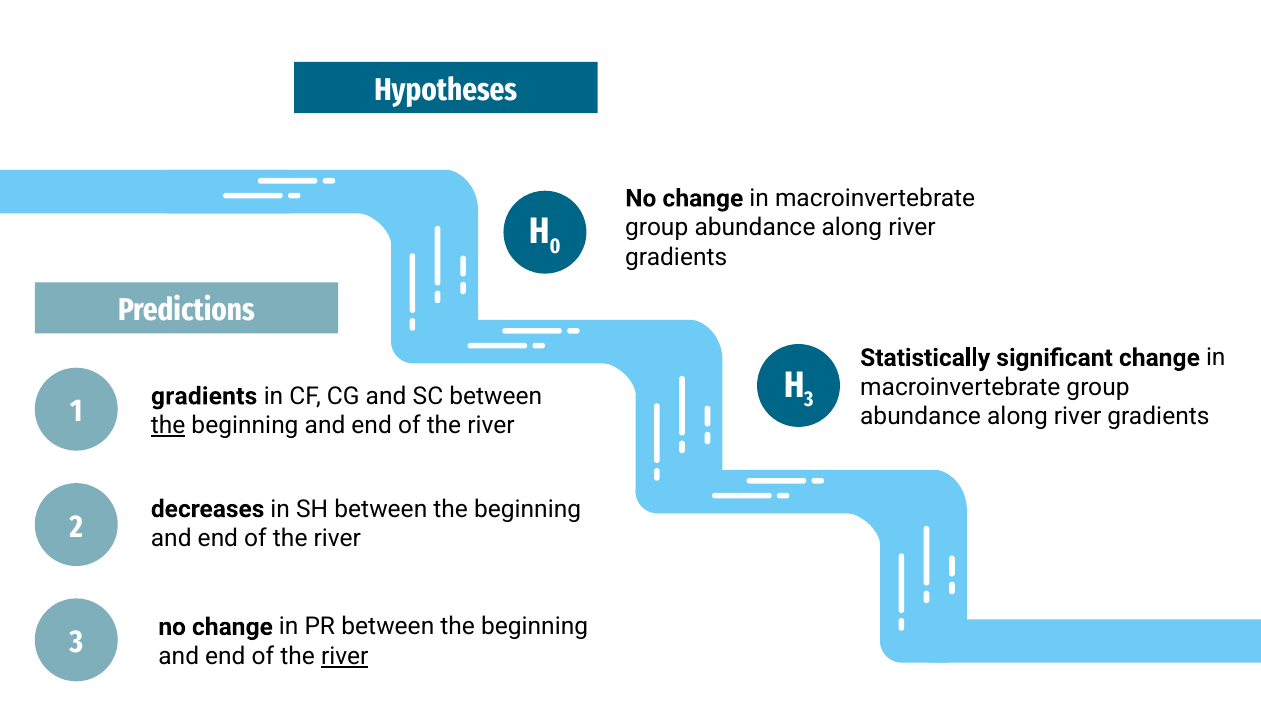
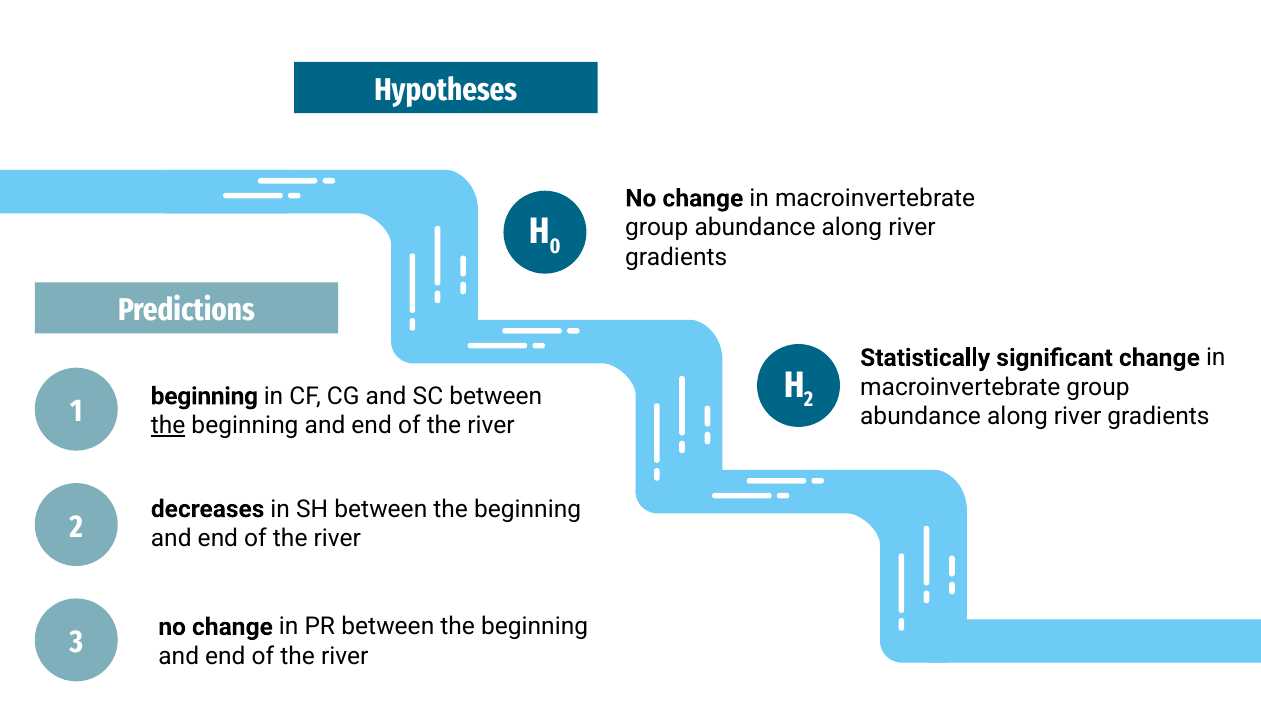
3 at (809, 399): 3 -> 2
1 gradients: gradients -> beginning
river at (345, 657) underline: present -> none
